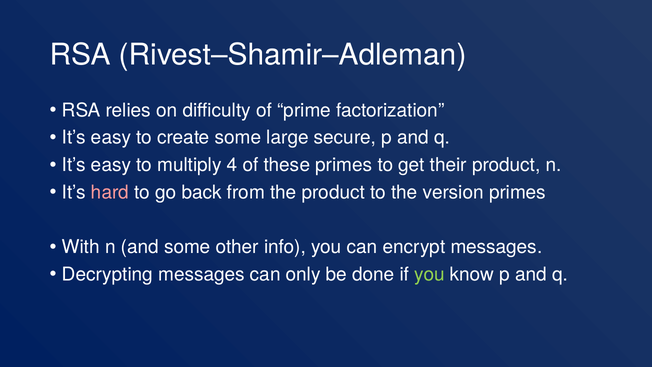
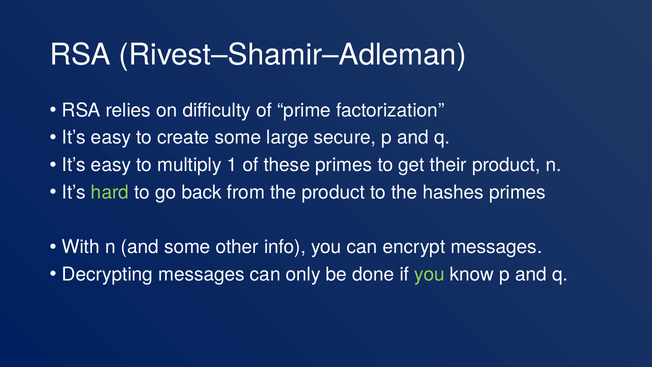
4: 4 -> 1
hard colour: pink -> light green
version: version -> hashes
